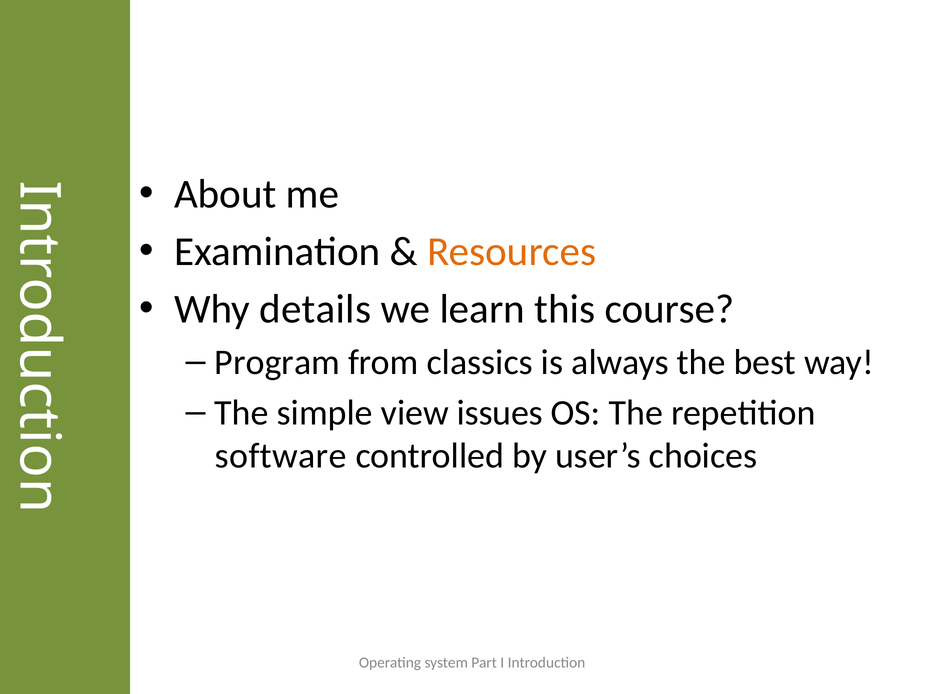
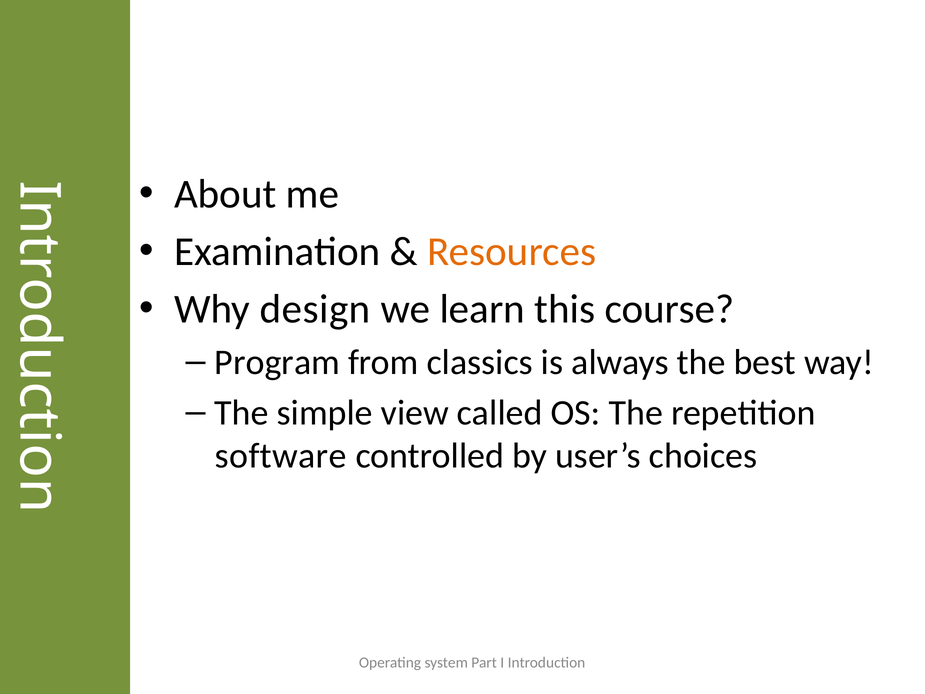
details: details -> design
issues: issues -> called
